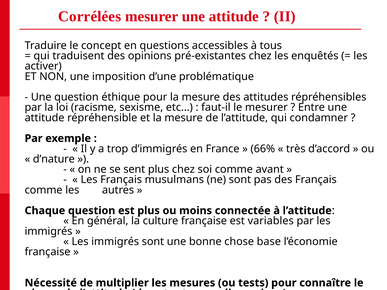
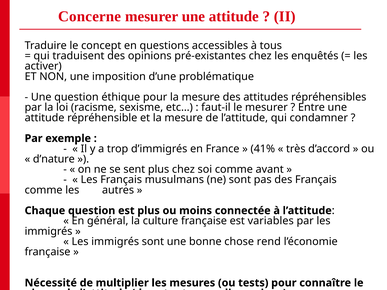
Corrélées: Corrélées -> Concerne
66%: 66% -> 41%
base: base -> rend
